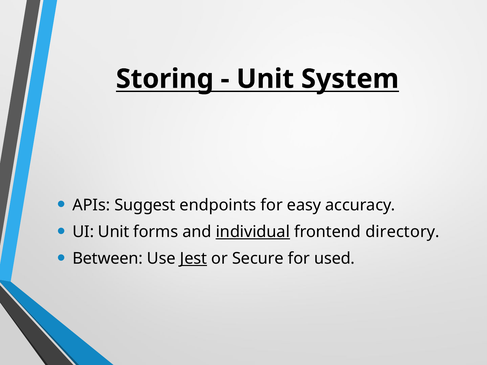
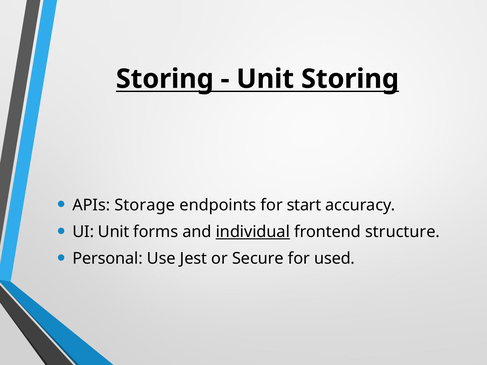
Unit System: System -> Storing
Suggest: Suggest -> Storage
easy: easy -> start
directory: directory -> structure
Between: Between -> Personal
Jest underline: present -> none
